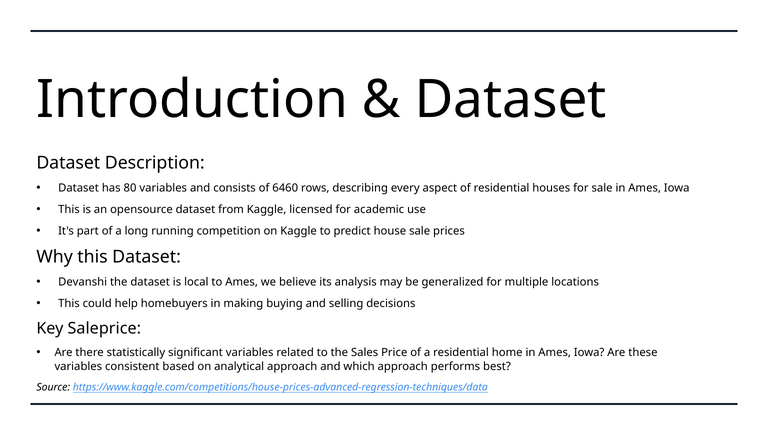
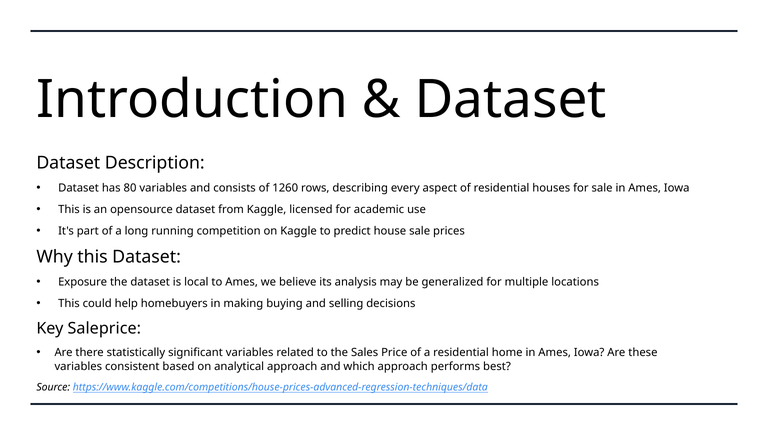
6460: 6460 -> 1260
Devanshi: Devanshi -> Exposure
